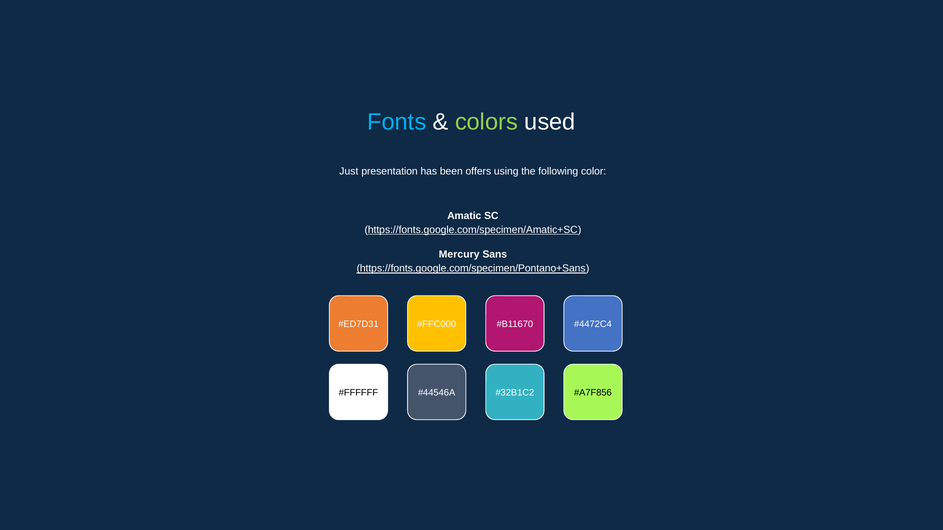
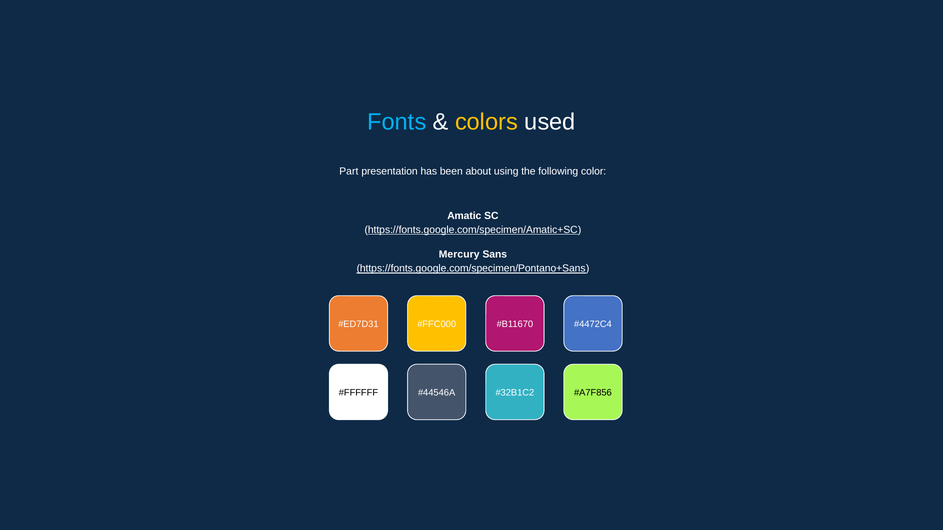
colors colour: light green -> yellow
Just: Just -> Part
offers: offers -> about
